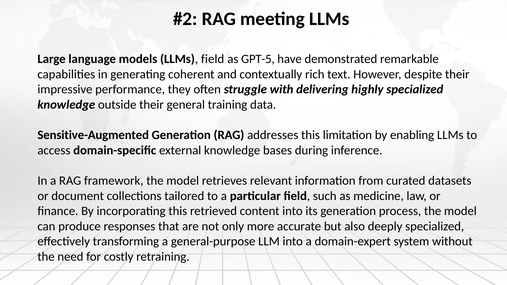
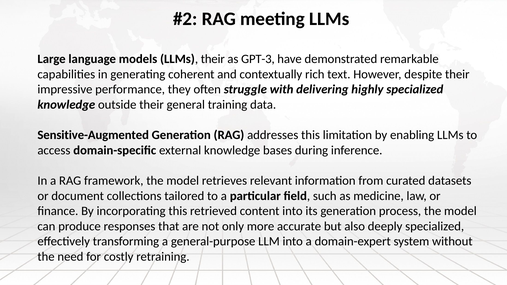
LLMs field: field -> their
GPT-5: GPT-5 -> GPT-3
